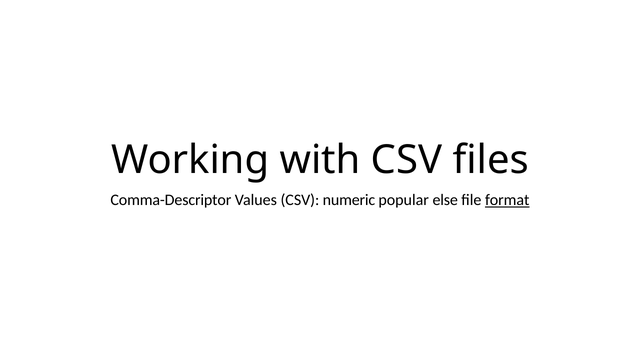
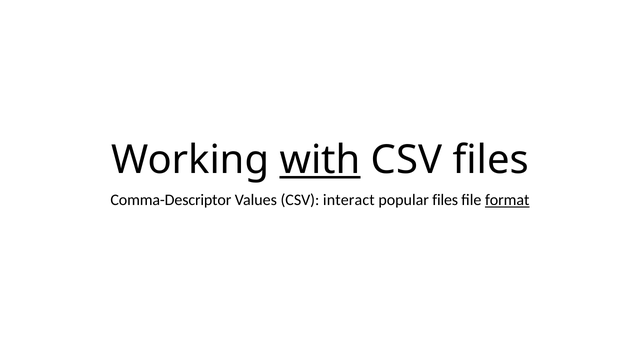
with underline: none -> present
numeric: numeric -> interact
popular else: else -> files
